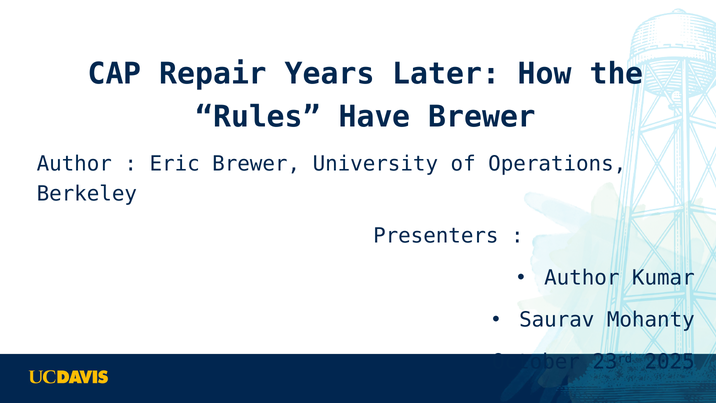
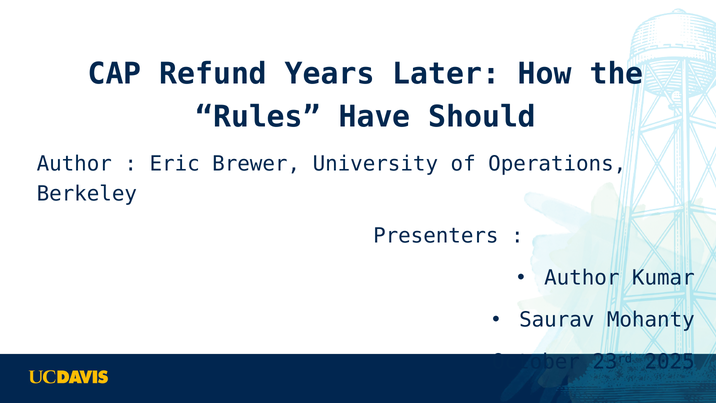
Repair: Repair -> Refund
Have Brewer: Brewer -> Should
